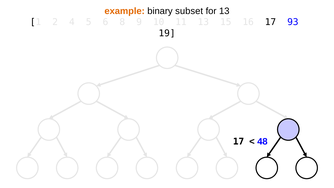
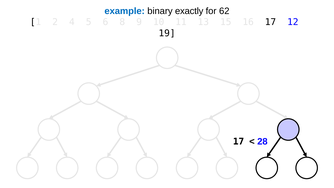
example colour: orange -> blue
subset: subset -> exactly
for 13: 13 -> 62
93: 93 -> 12
48: 48 -> 28
